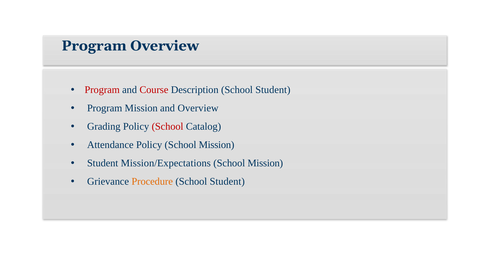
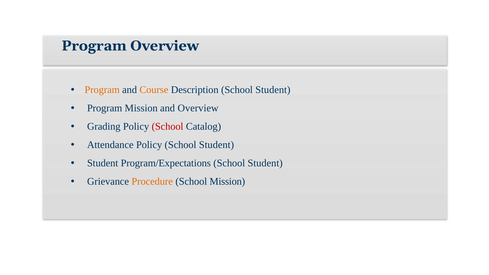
Program at (102, 90) colour: red -> orange
Course colour: red -> orange
Policy School Mission: Mission -> Student
Mission/Expectations: Mission/Expectations -> Program/Expectations
Mission at (265, 163): Mission -> Student
Student at (227, 182): Student -> Mission
